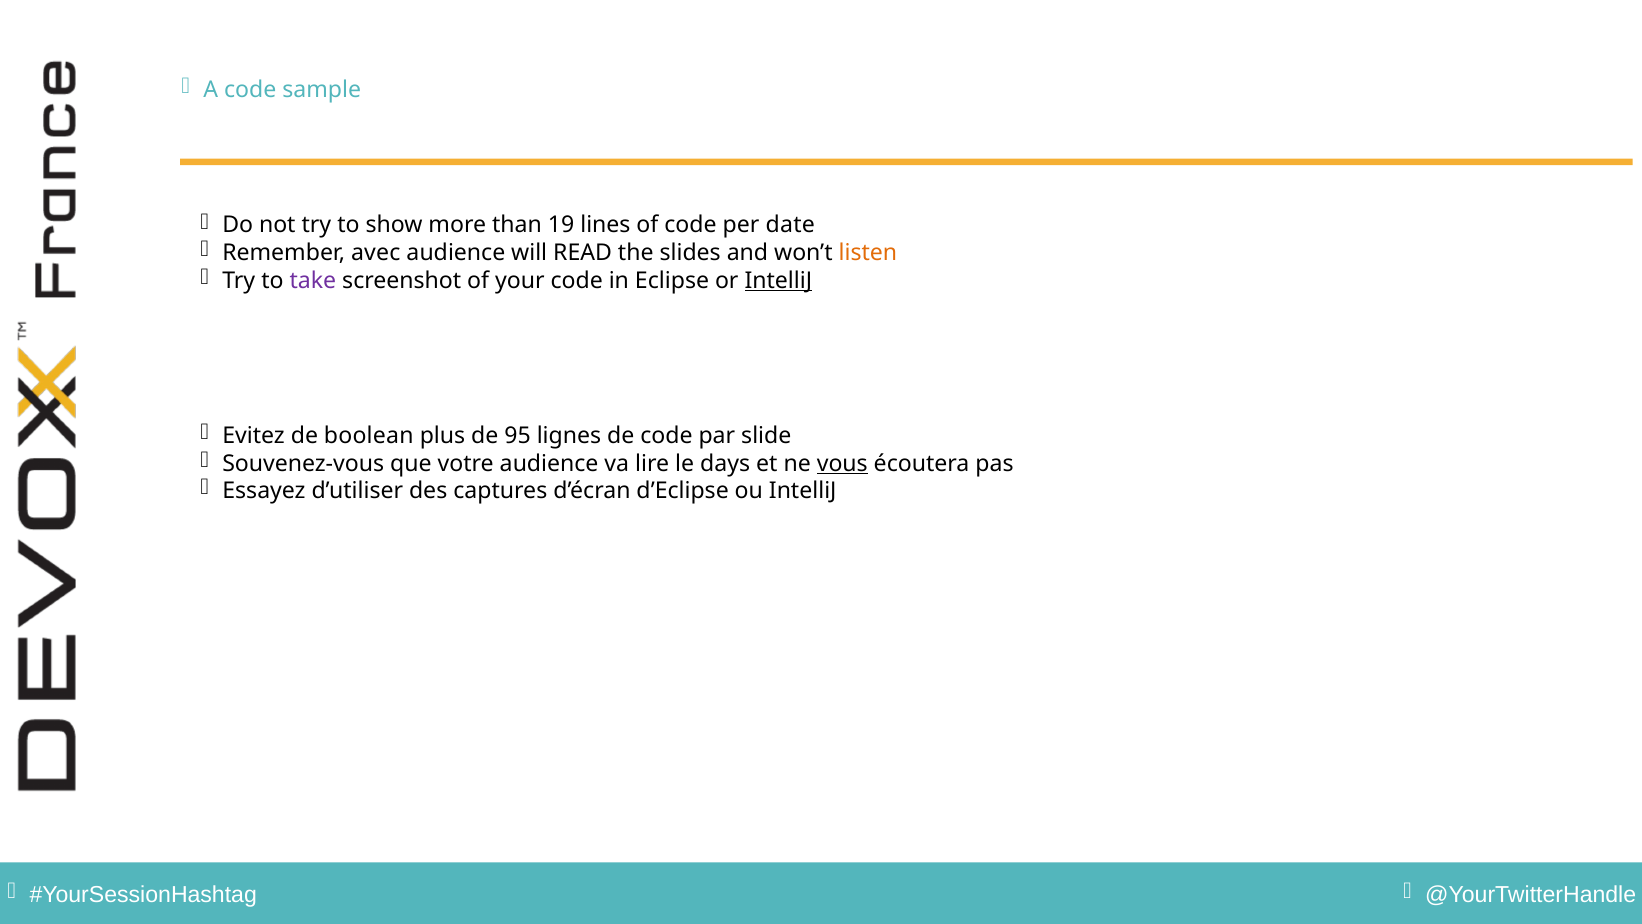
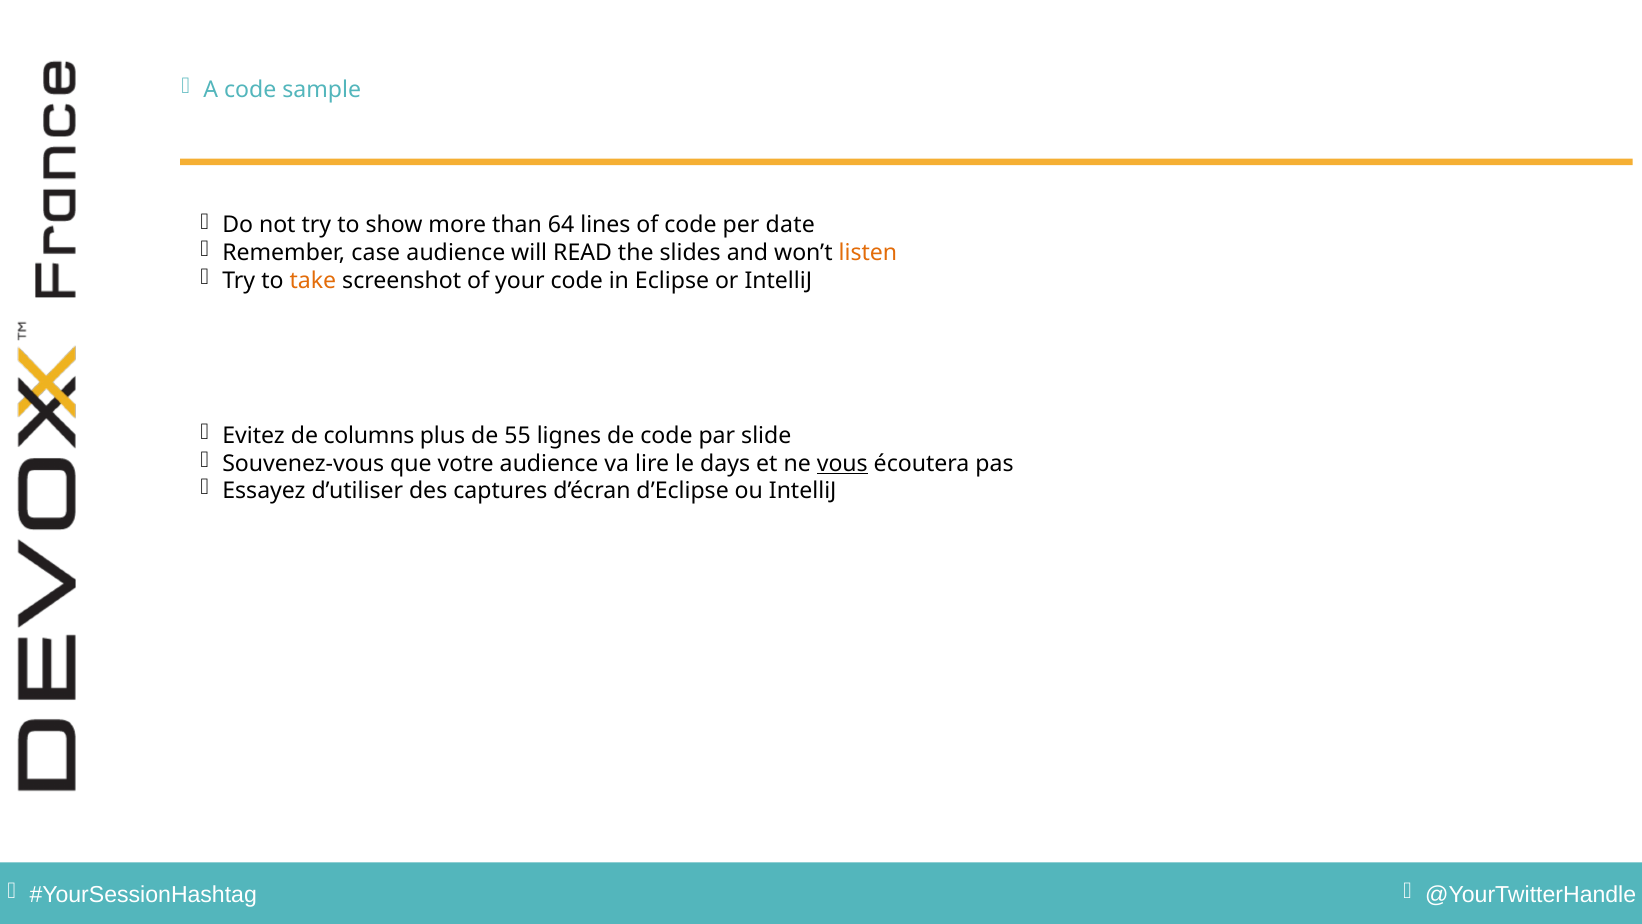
19: 19 -> 64
avec: avec -> case
take colour: purple -> orange
IntelliJ at (778, 280) underline: present -> none
boolean: boolean -> columns
95: 95 -> 55
